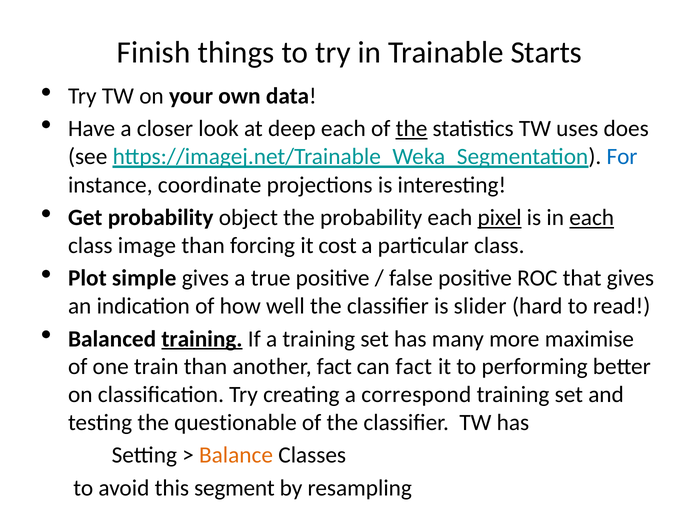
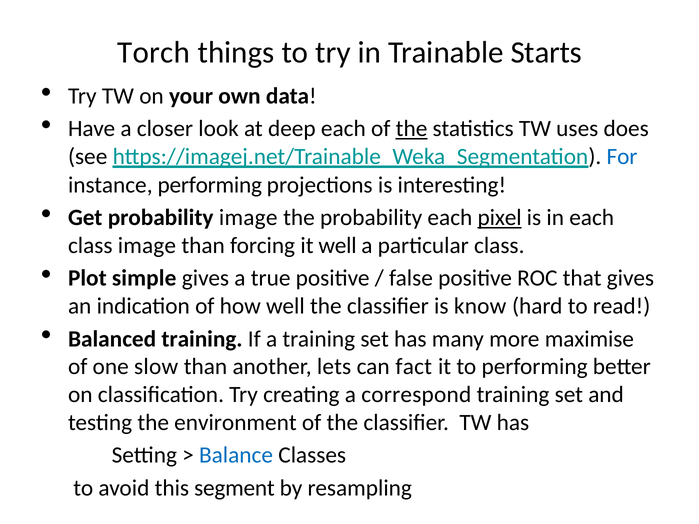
Finish: Finish -> Torch
instance coordinate: coordinate -> performing
probability object: object -> image
each at (592, 218) underline: present -> none
it cost: cost -> well
slider: slider -> know
training at (202, 339) underline: present -> none
train: train -> slow
another fact: fact -> lets
questionable: questionable -> environment
Balance colour: orange -> blue
